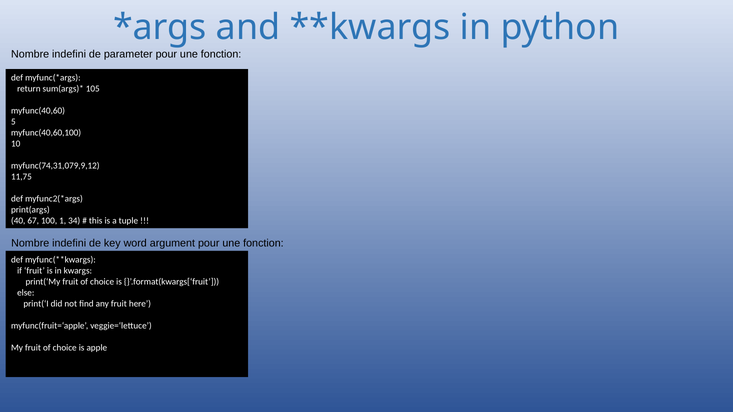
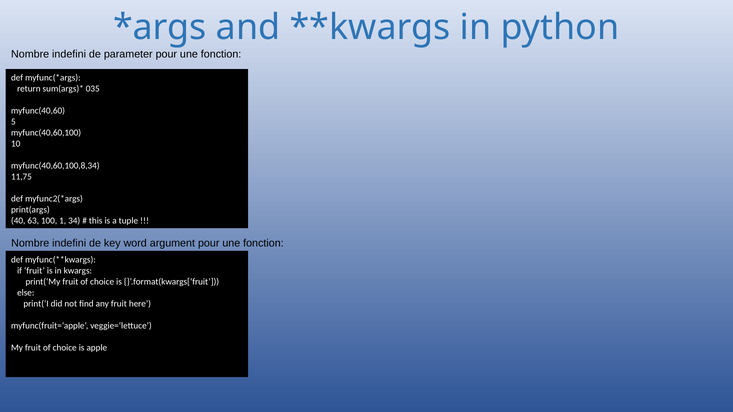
105: 105 -> 035
myfunc(74,31,079,9,12: myfunc(74,31,079,9,12 -> myfunc(40,60,100,8,34
67: 67 -> 63
